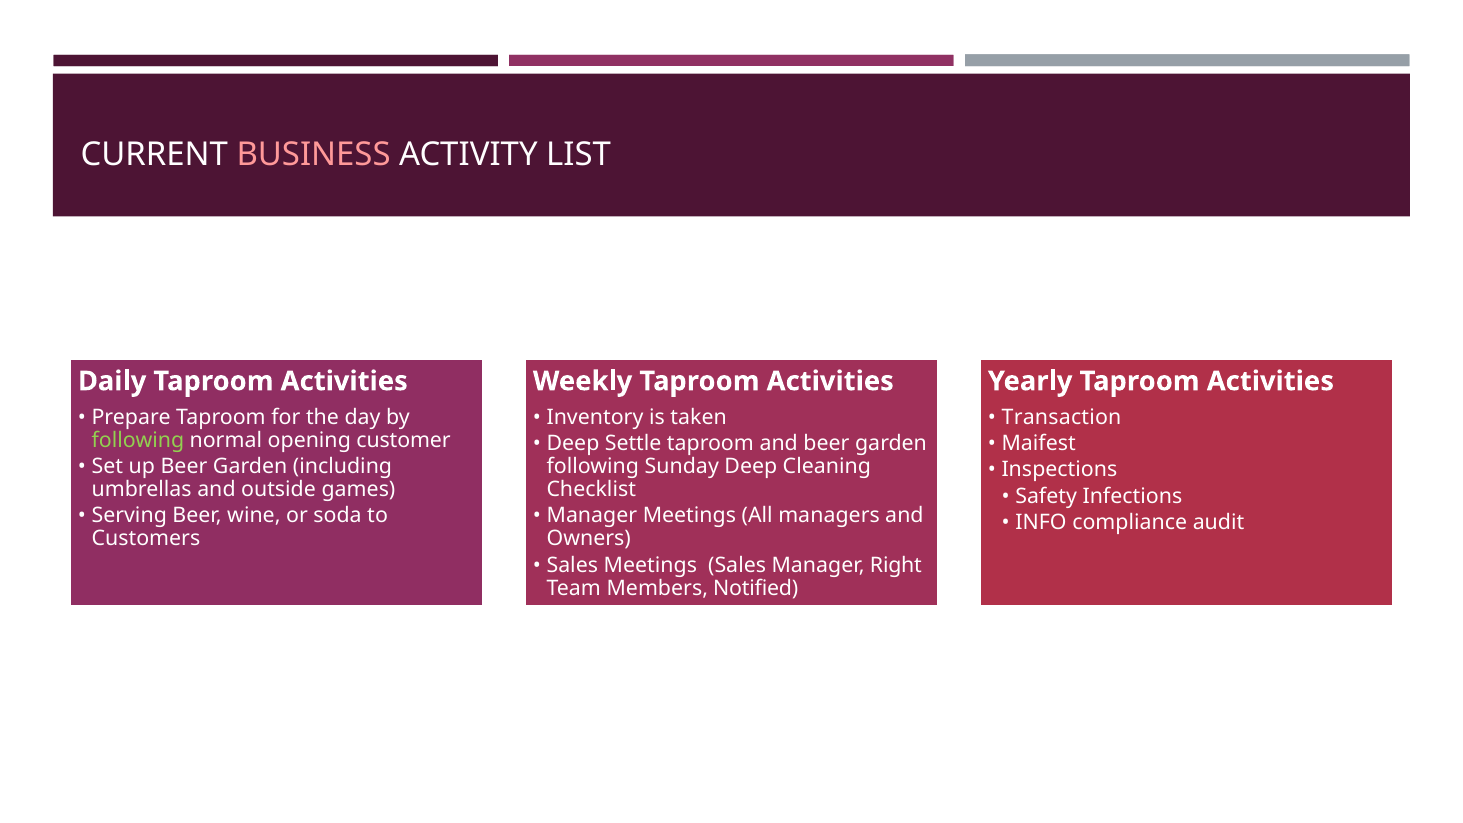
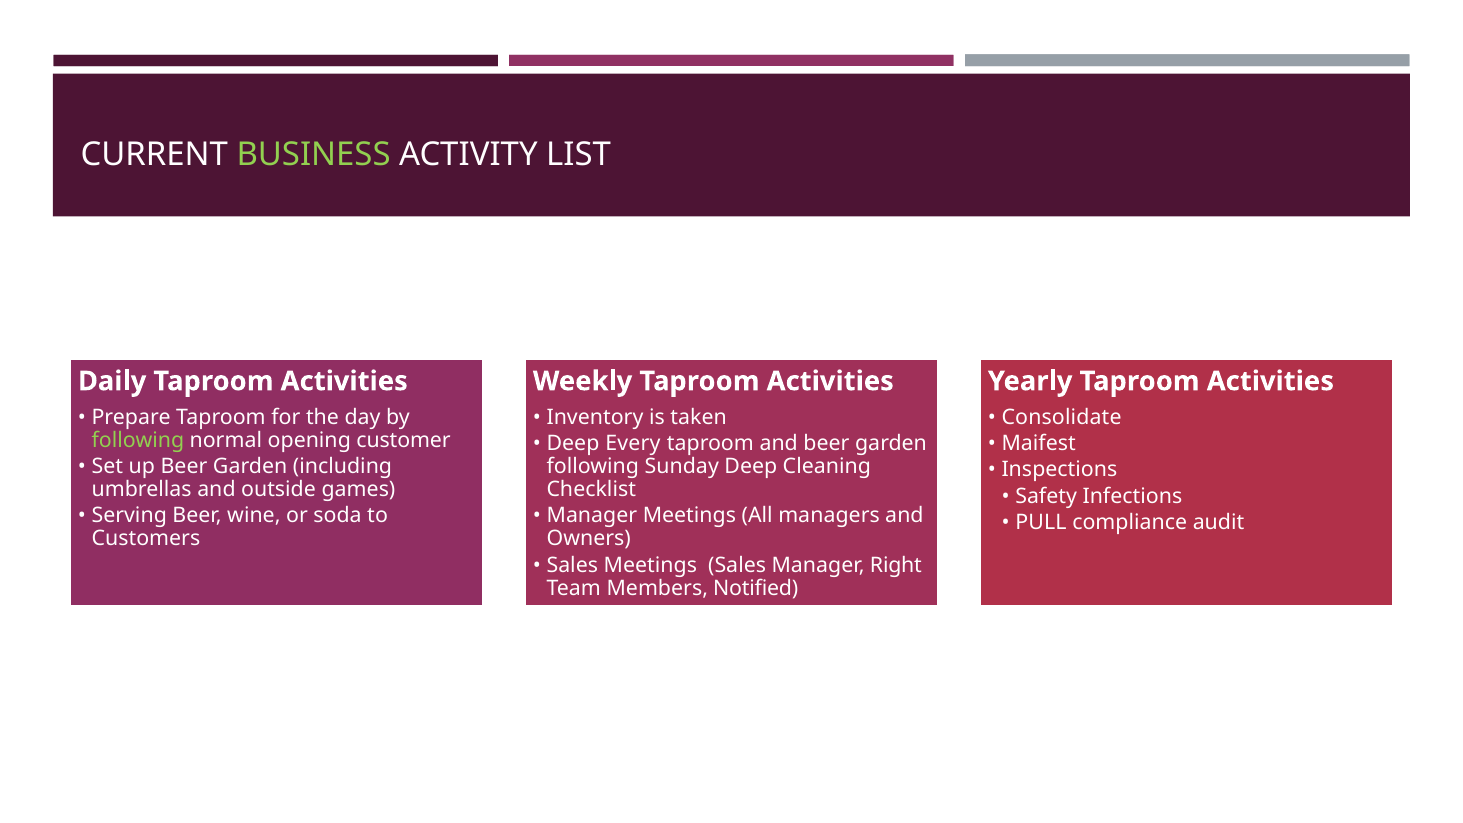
BUSINESS colour: pink -> light green
Transaction: Transaction -> Consolidate
Settle: Settle -> Every
INFO: INFO -> PULL
